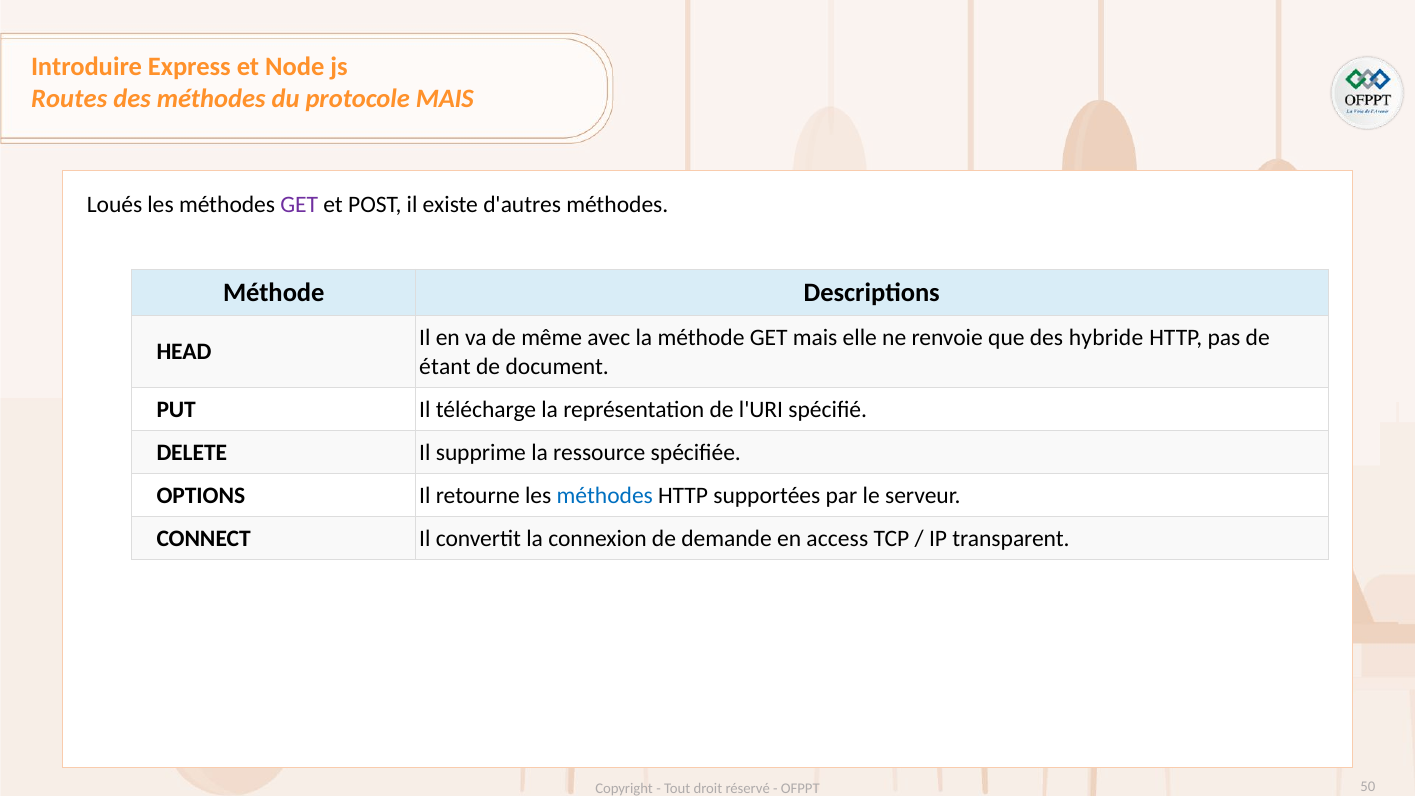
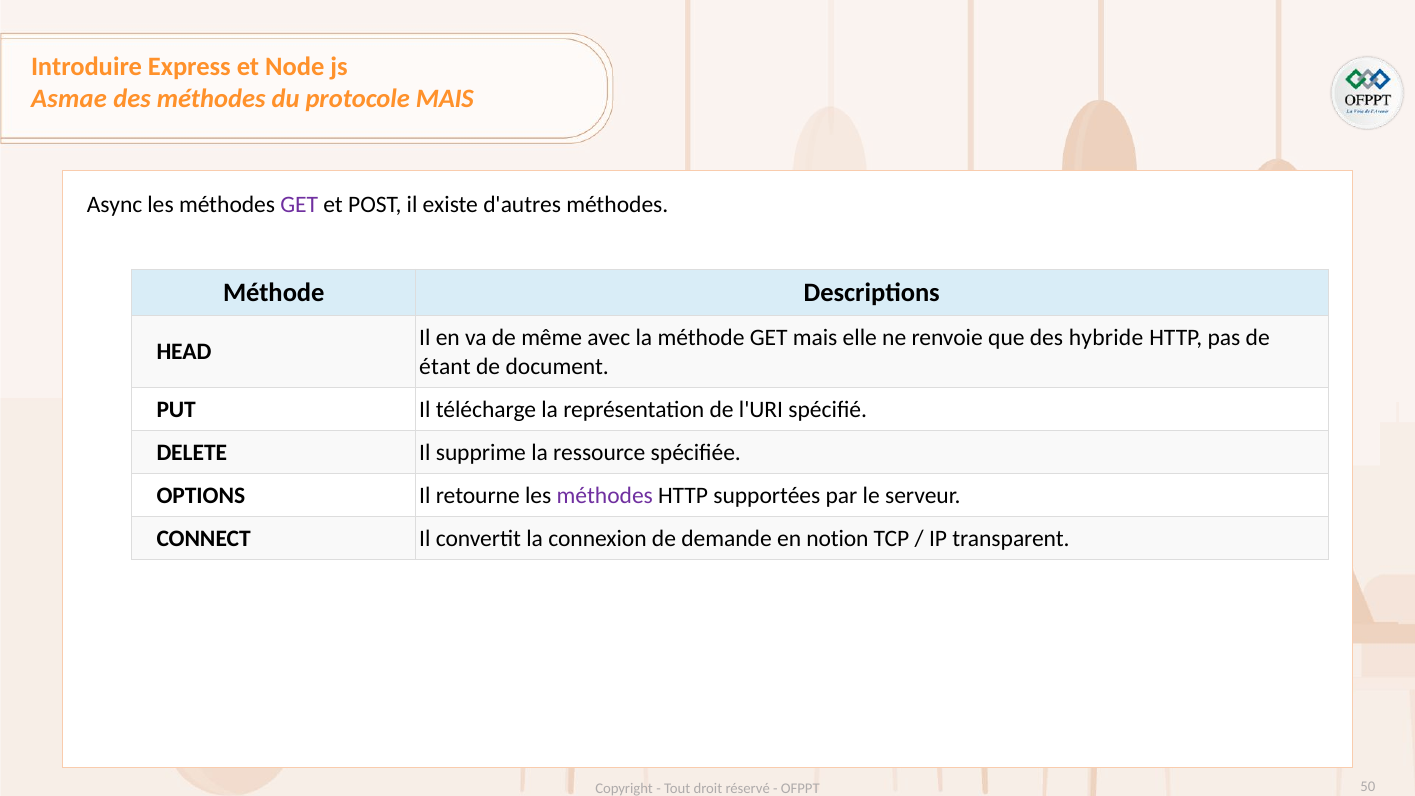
Routes: Routes -> Asmae
Loués: Loués -> Async
méthodes at (605, 495) colour: blue -> purple
access: access -> notion
